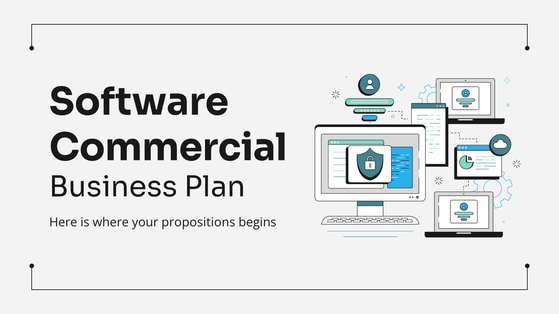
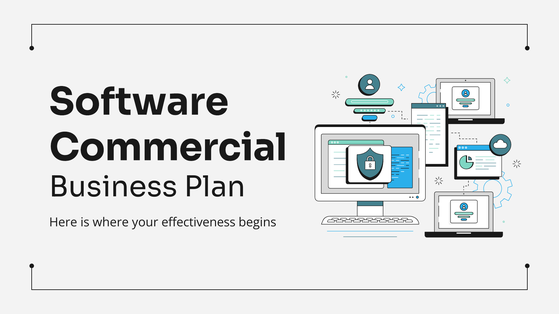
propositions: propositions -> effectiveness
